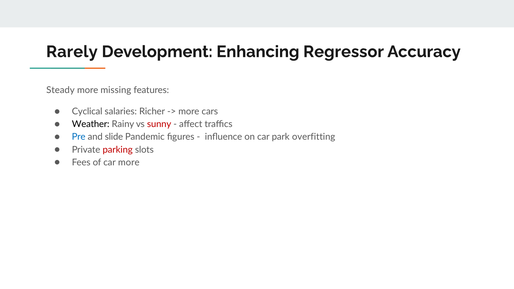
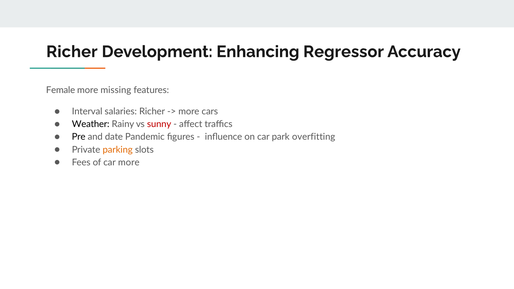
Rarely at (72, 52): Rarely -> Richer
Steady: Steady -> Female
Cyclical: Cyclical -> Interval
Pre colour: blue -> black
slide: slide -> date
parking colour: red -> orange
